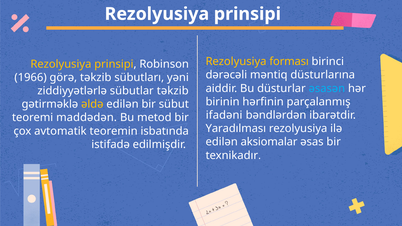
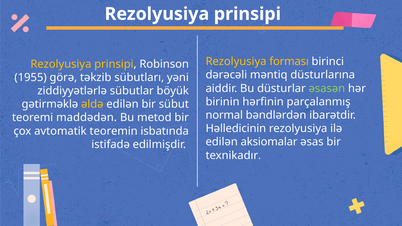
1966: 1966 -> 1955
əsasən colour: light blue -> light green
sübutlar təkzib: təkzib -> böyük
ifadəni: ifadəni -> normal
Yaradılması: Yaradılması -> Həlledicinin
